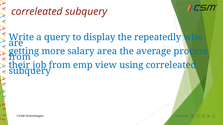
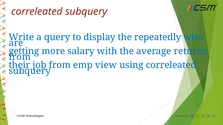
area: area -> with
process: process -> returns
